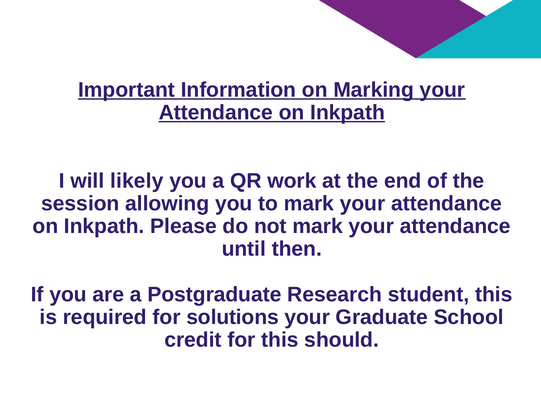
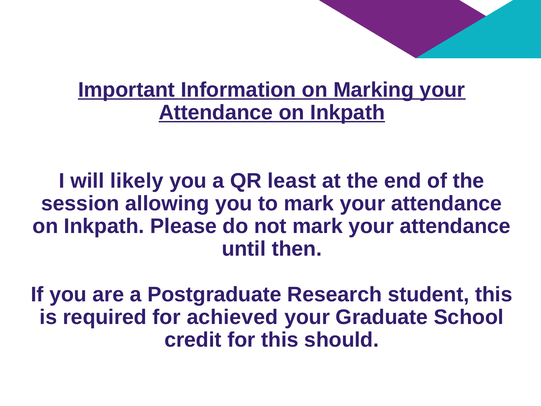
work: work -> least
solutions: solutions -> achieved
